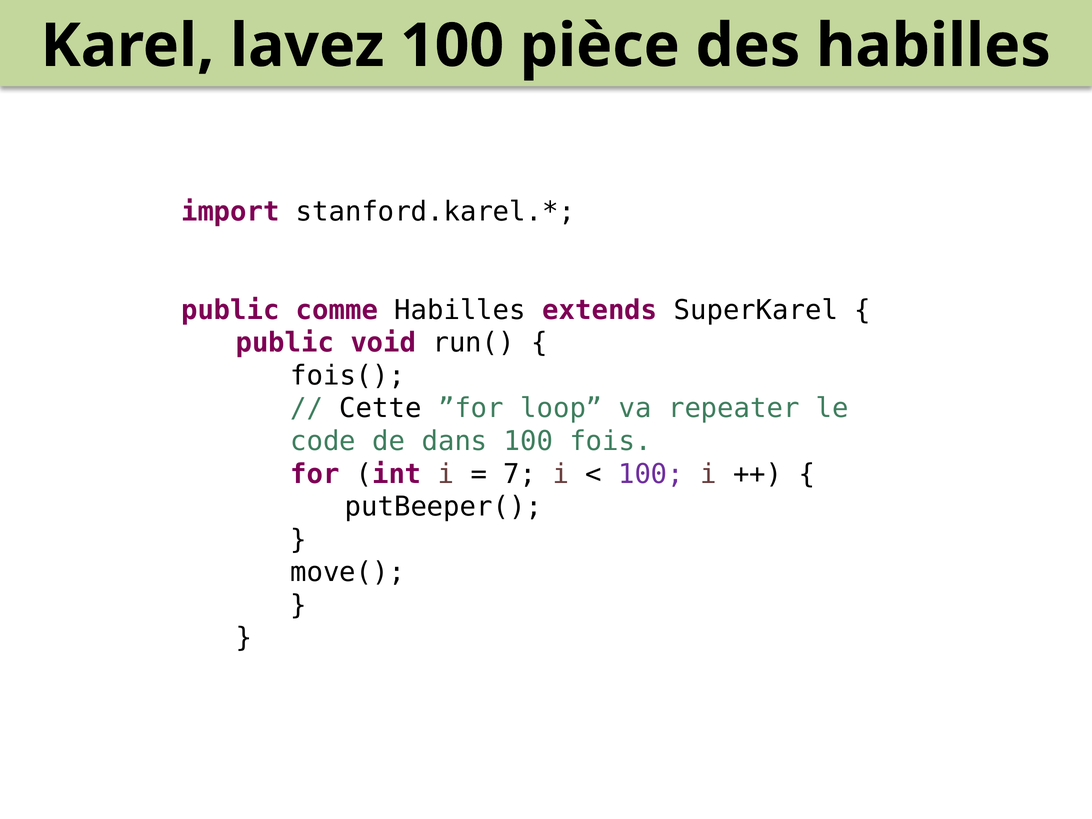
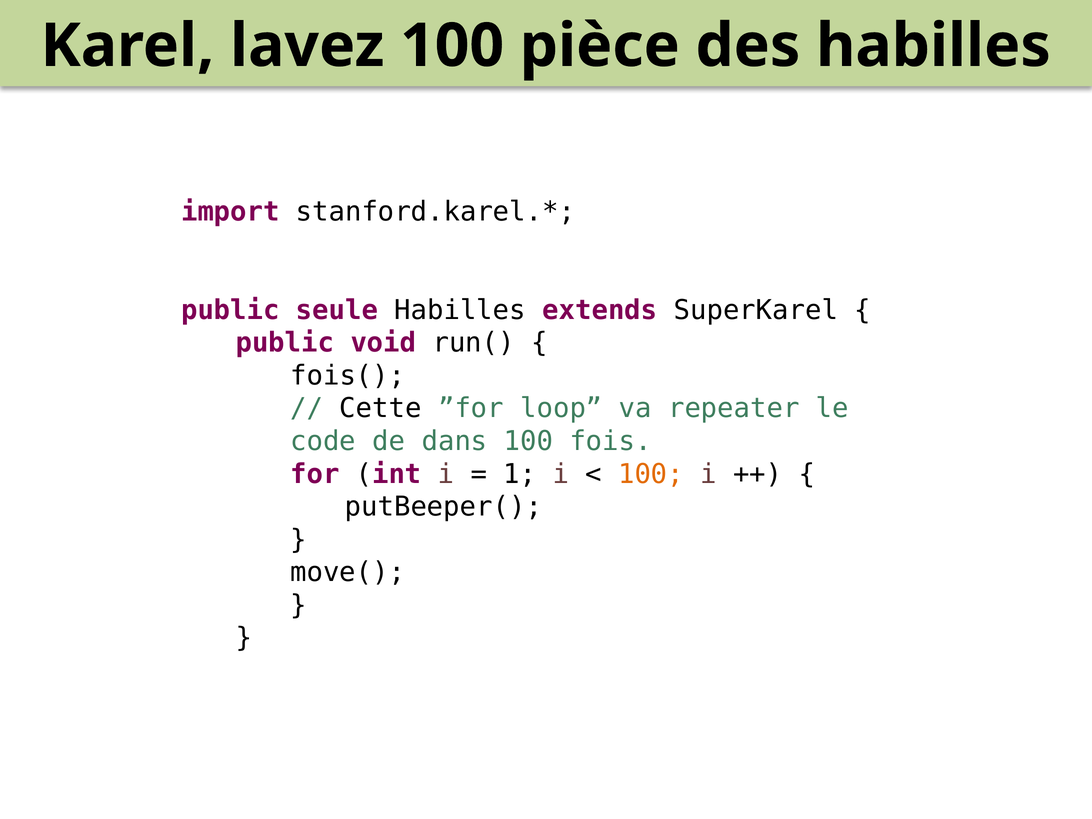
comme: comme -> seule
7: 7 -> 1
100 at (651, 474) colour: purple -> orange
